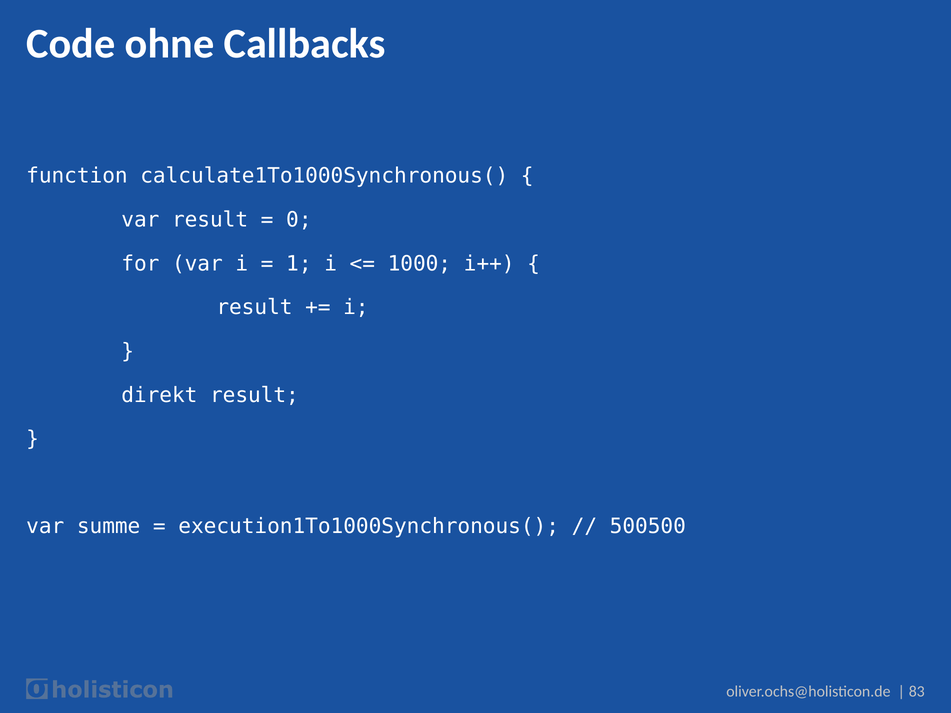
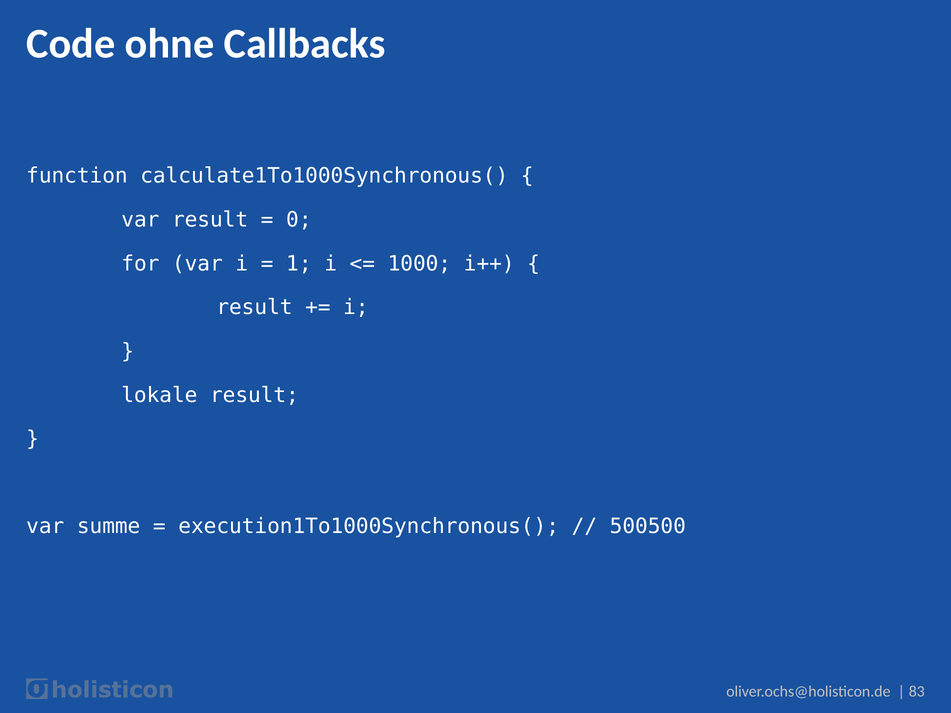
direkt: direkt -> lokale
